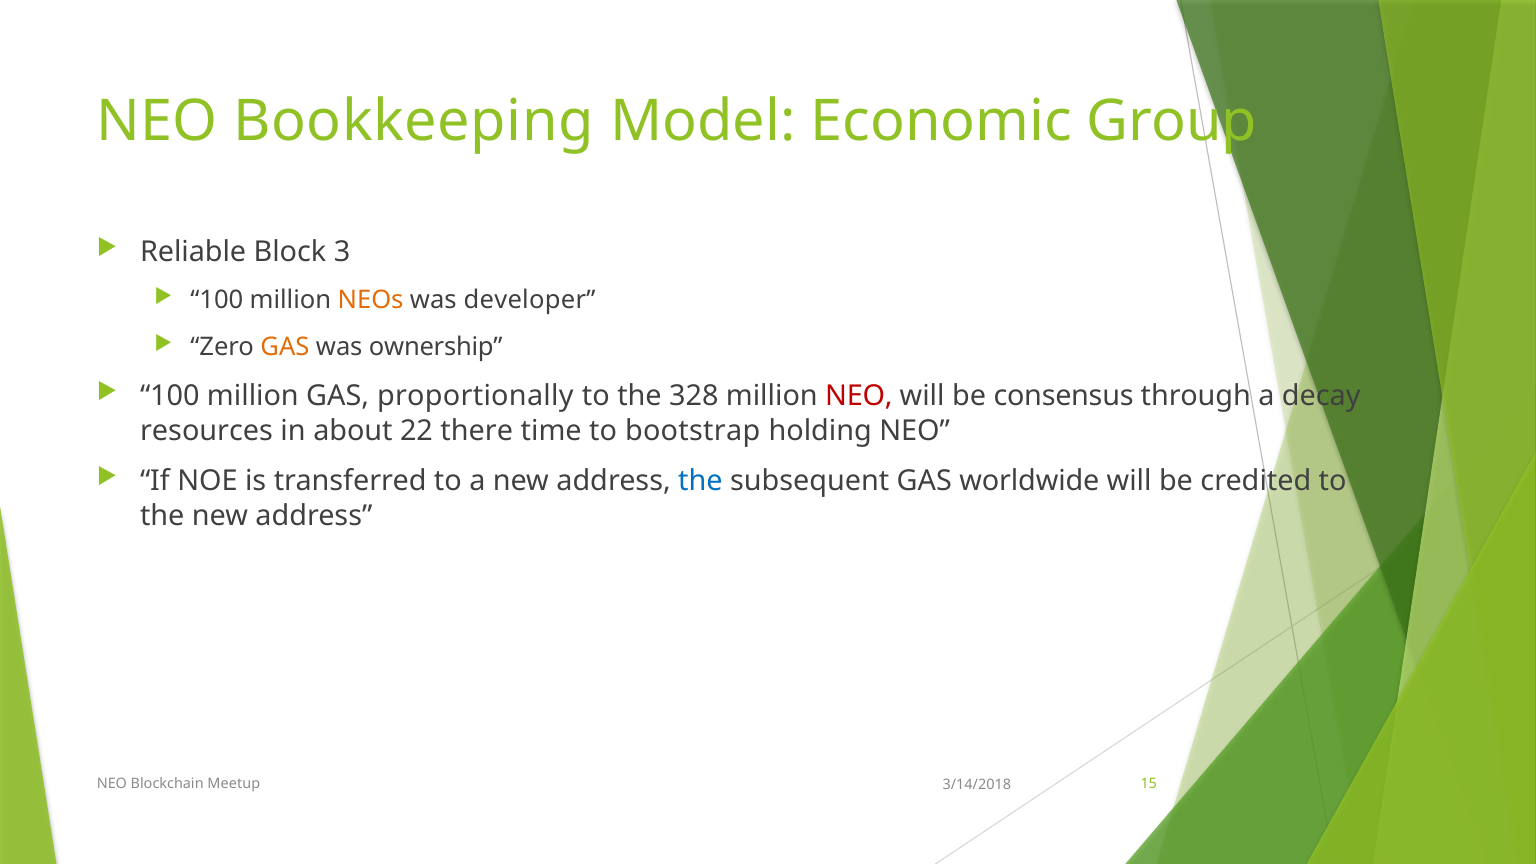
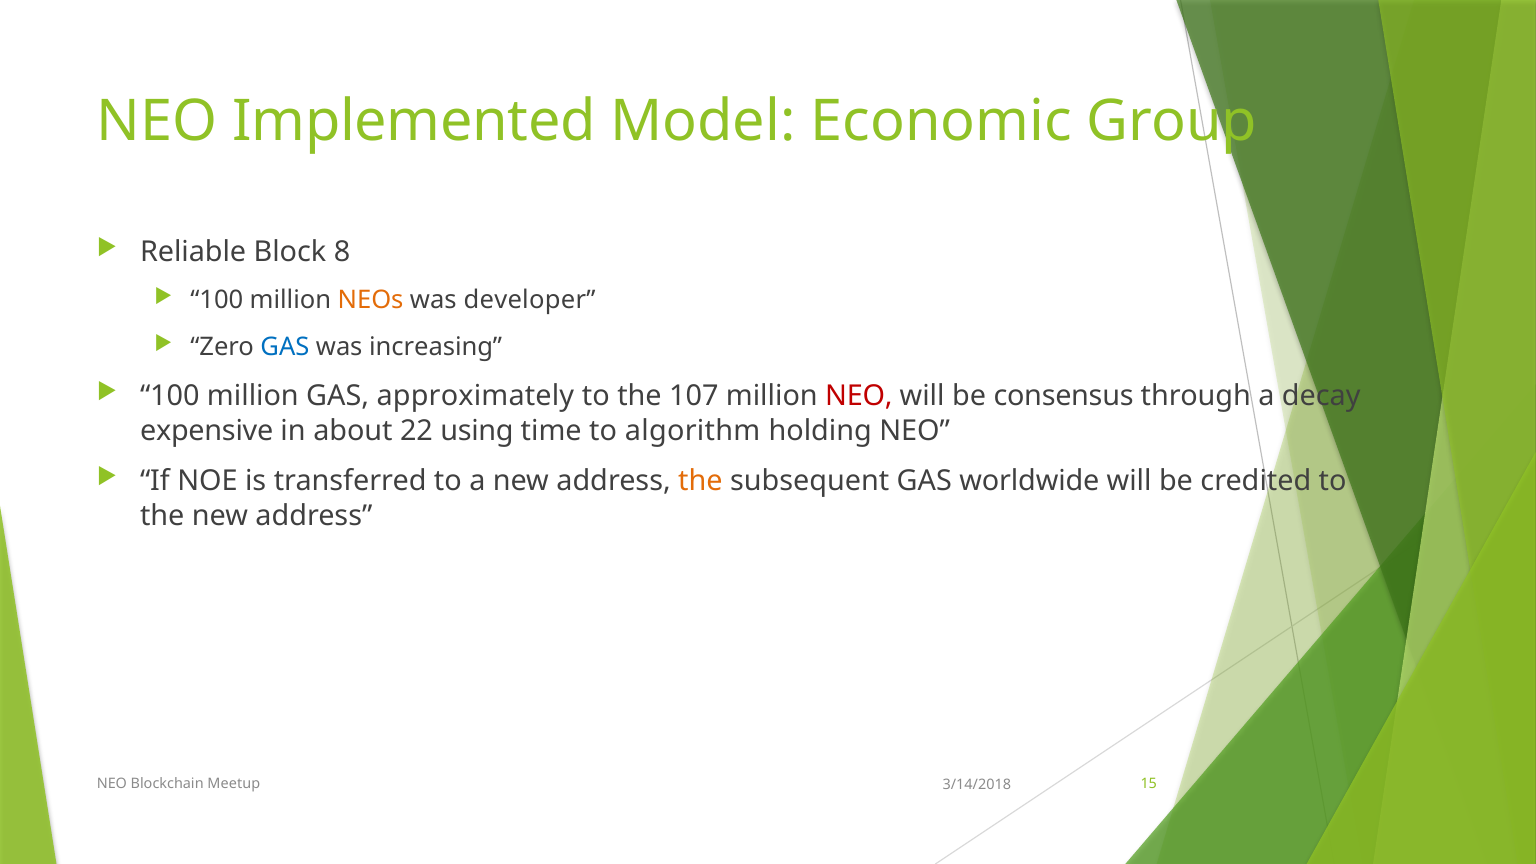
Bookkeeping: Bookkeeping -> Implemented
3: 3 -> 8
GAS at (285, 347) colour: orange -> blue
ownership: ownership -> increasing
proportionally: proportionally -> approximately
328: 328 -> 107
resources: resources -> expensive
there: there -> using
bootstrap: bootstrap -> algorithm
the at (700, 481) colour: blue -> orange
